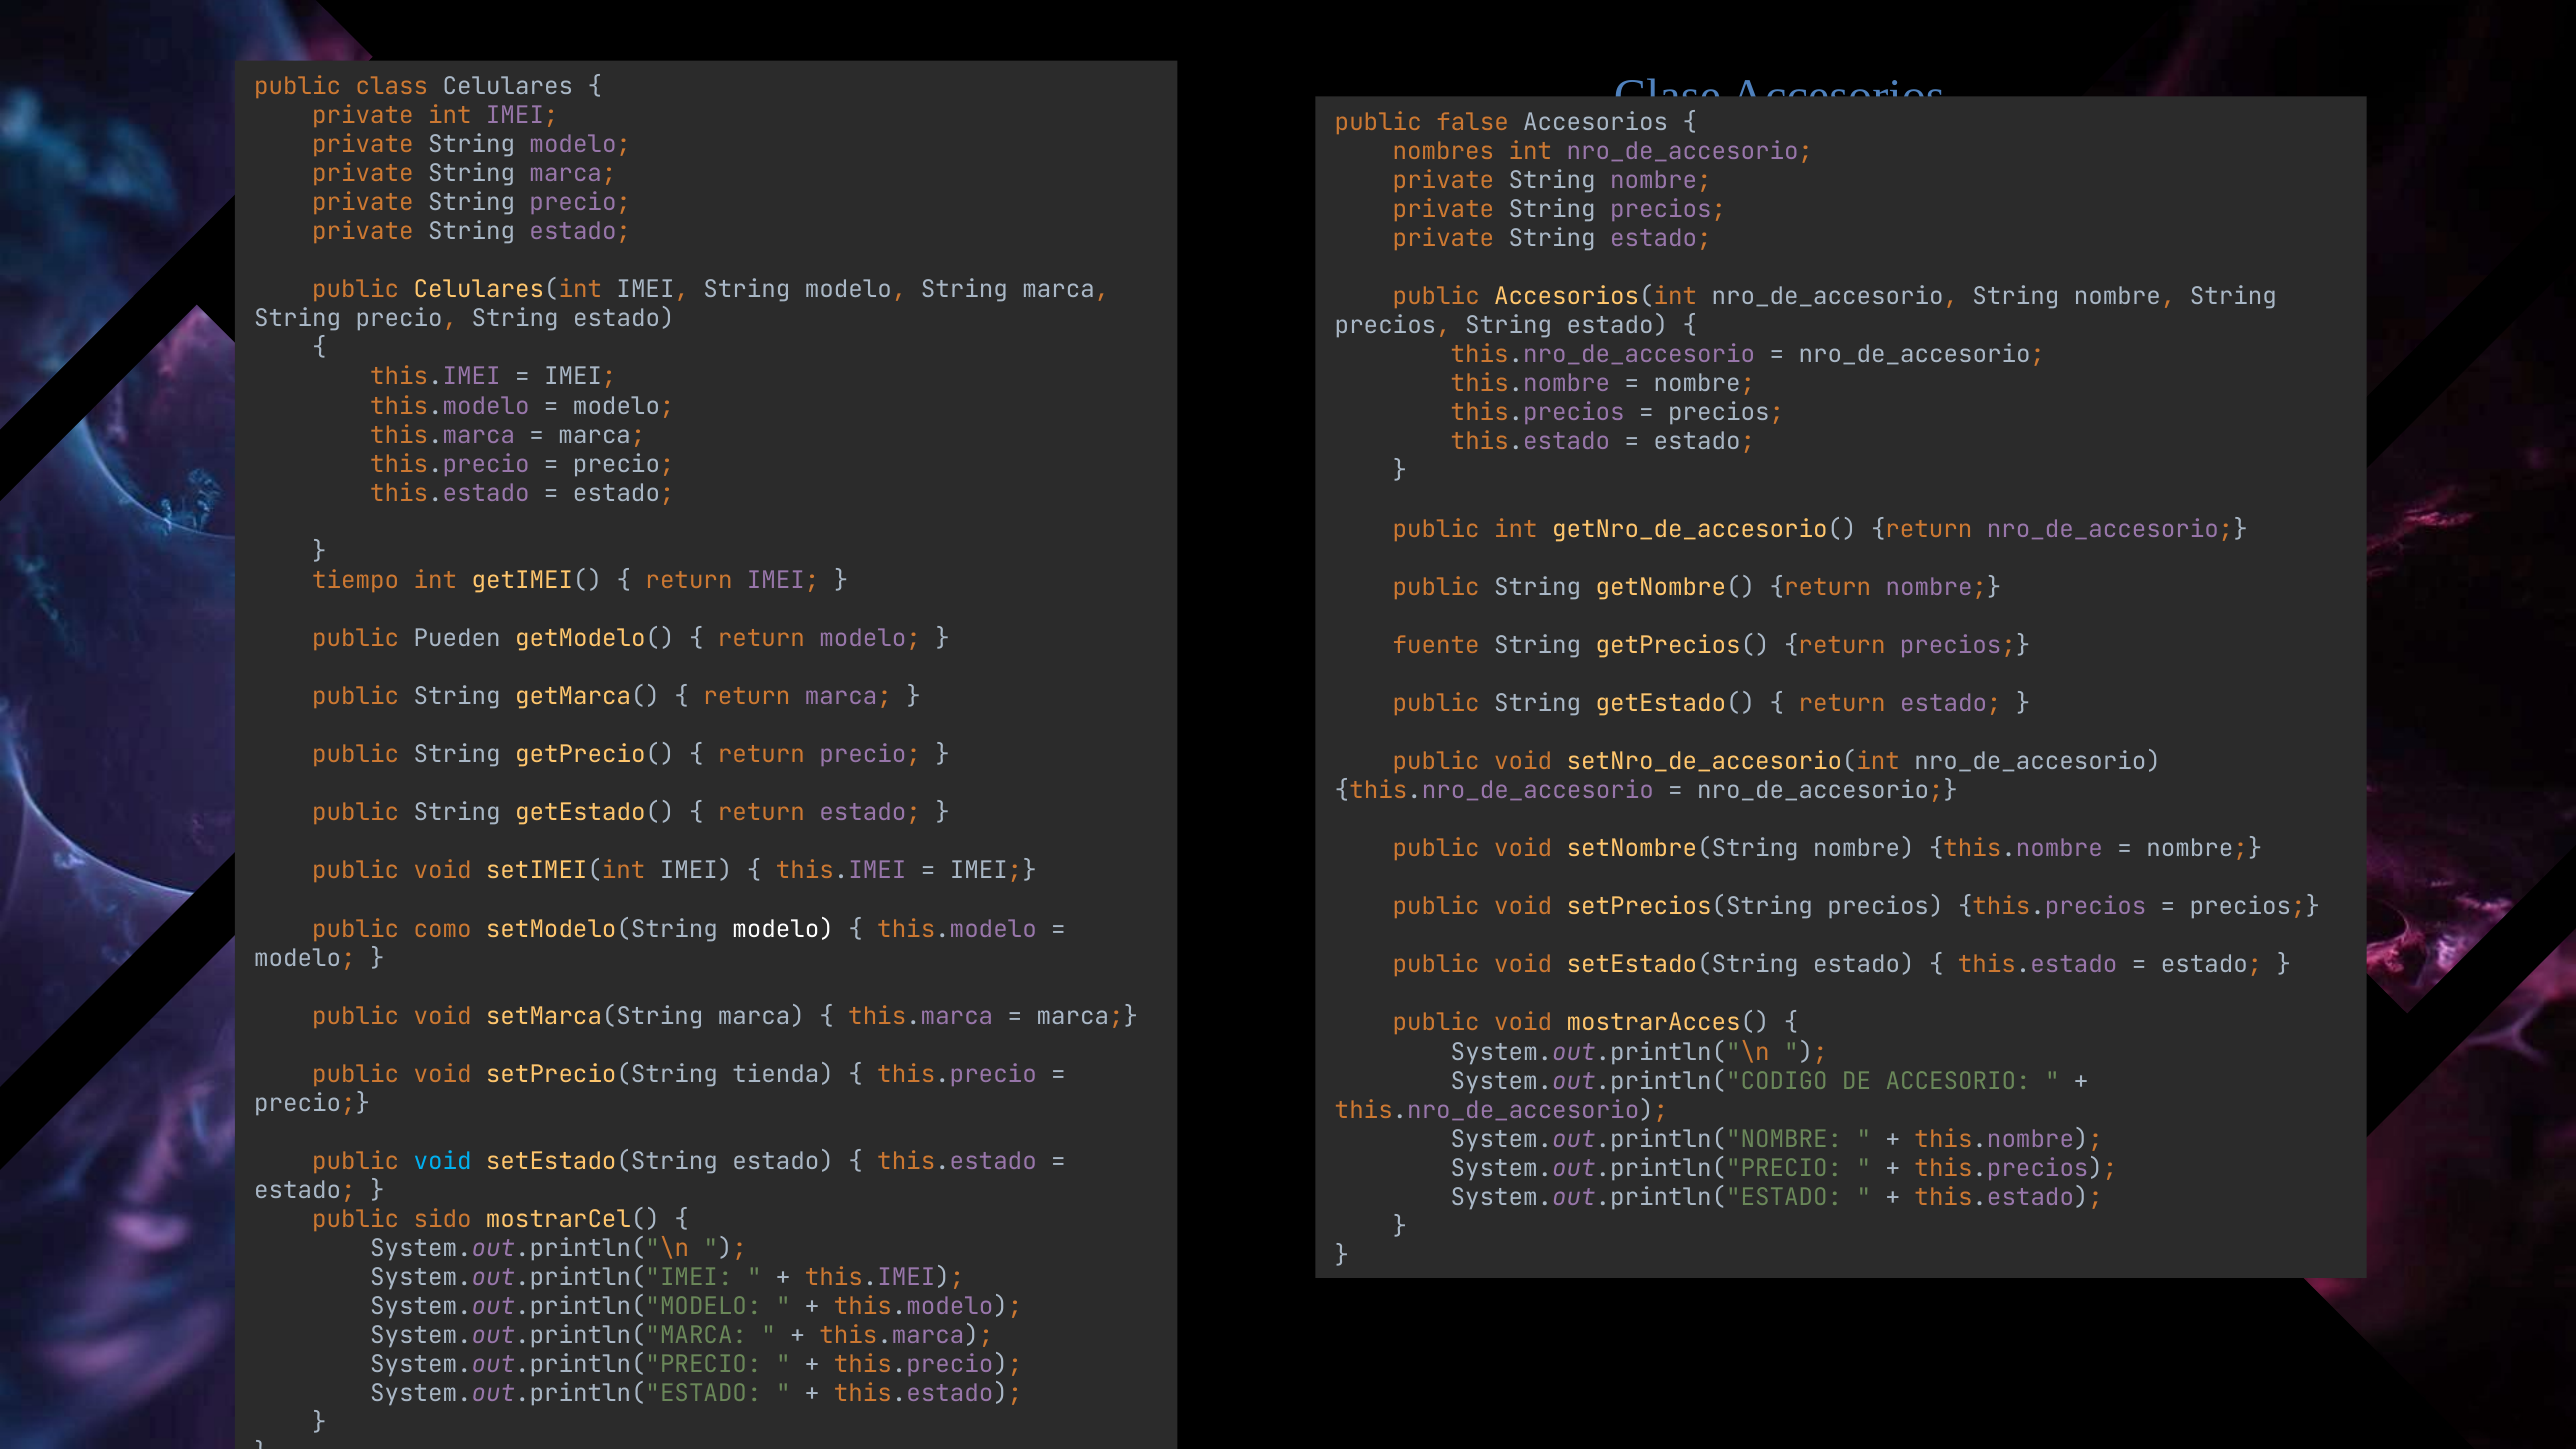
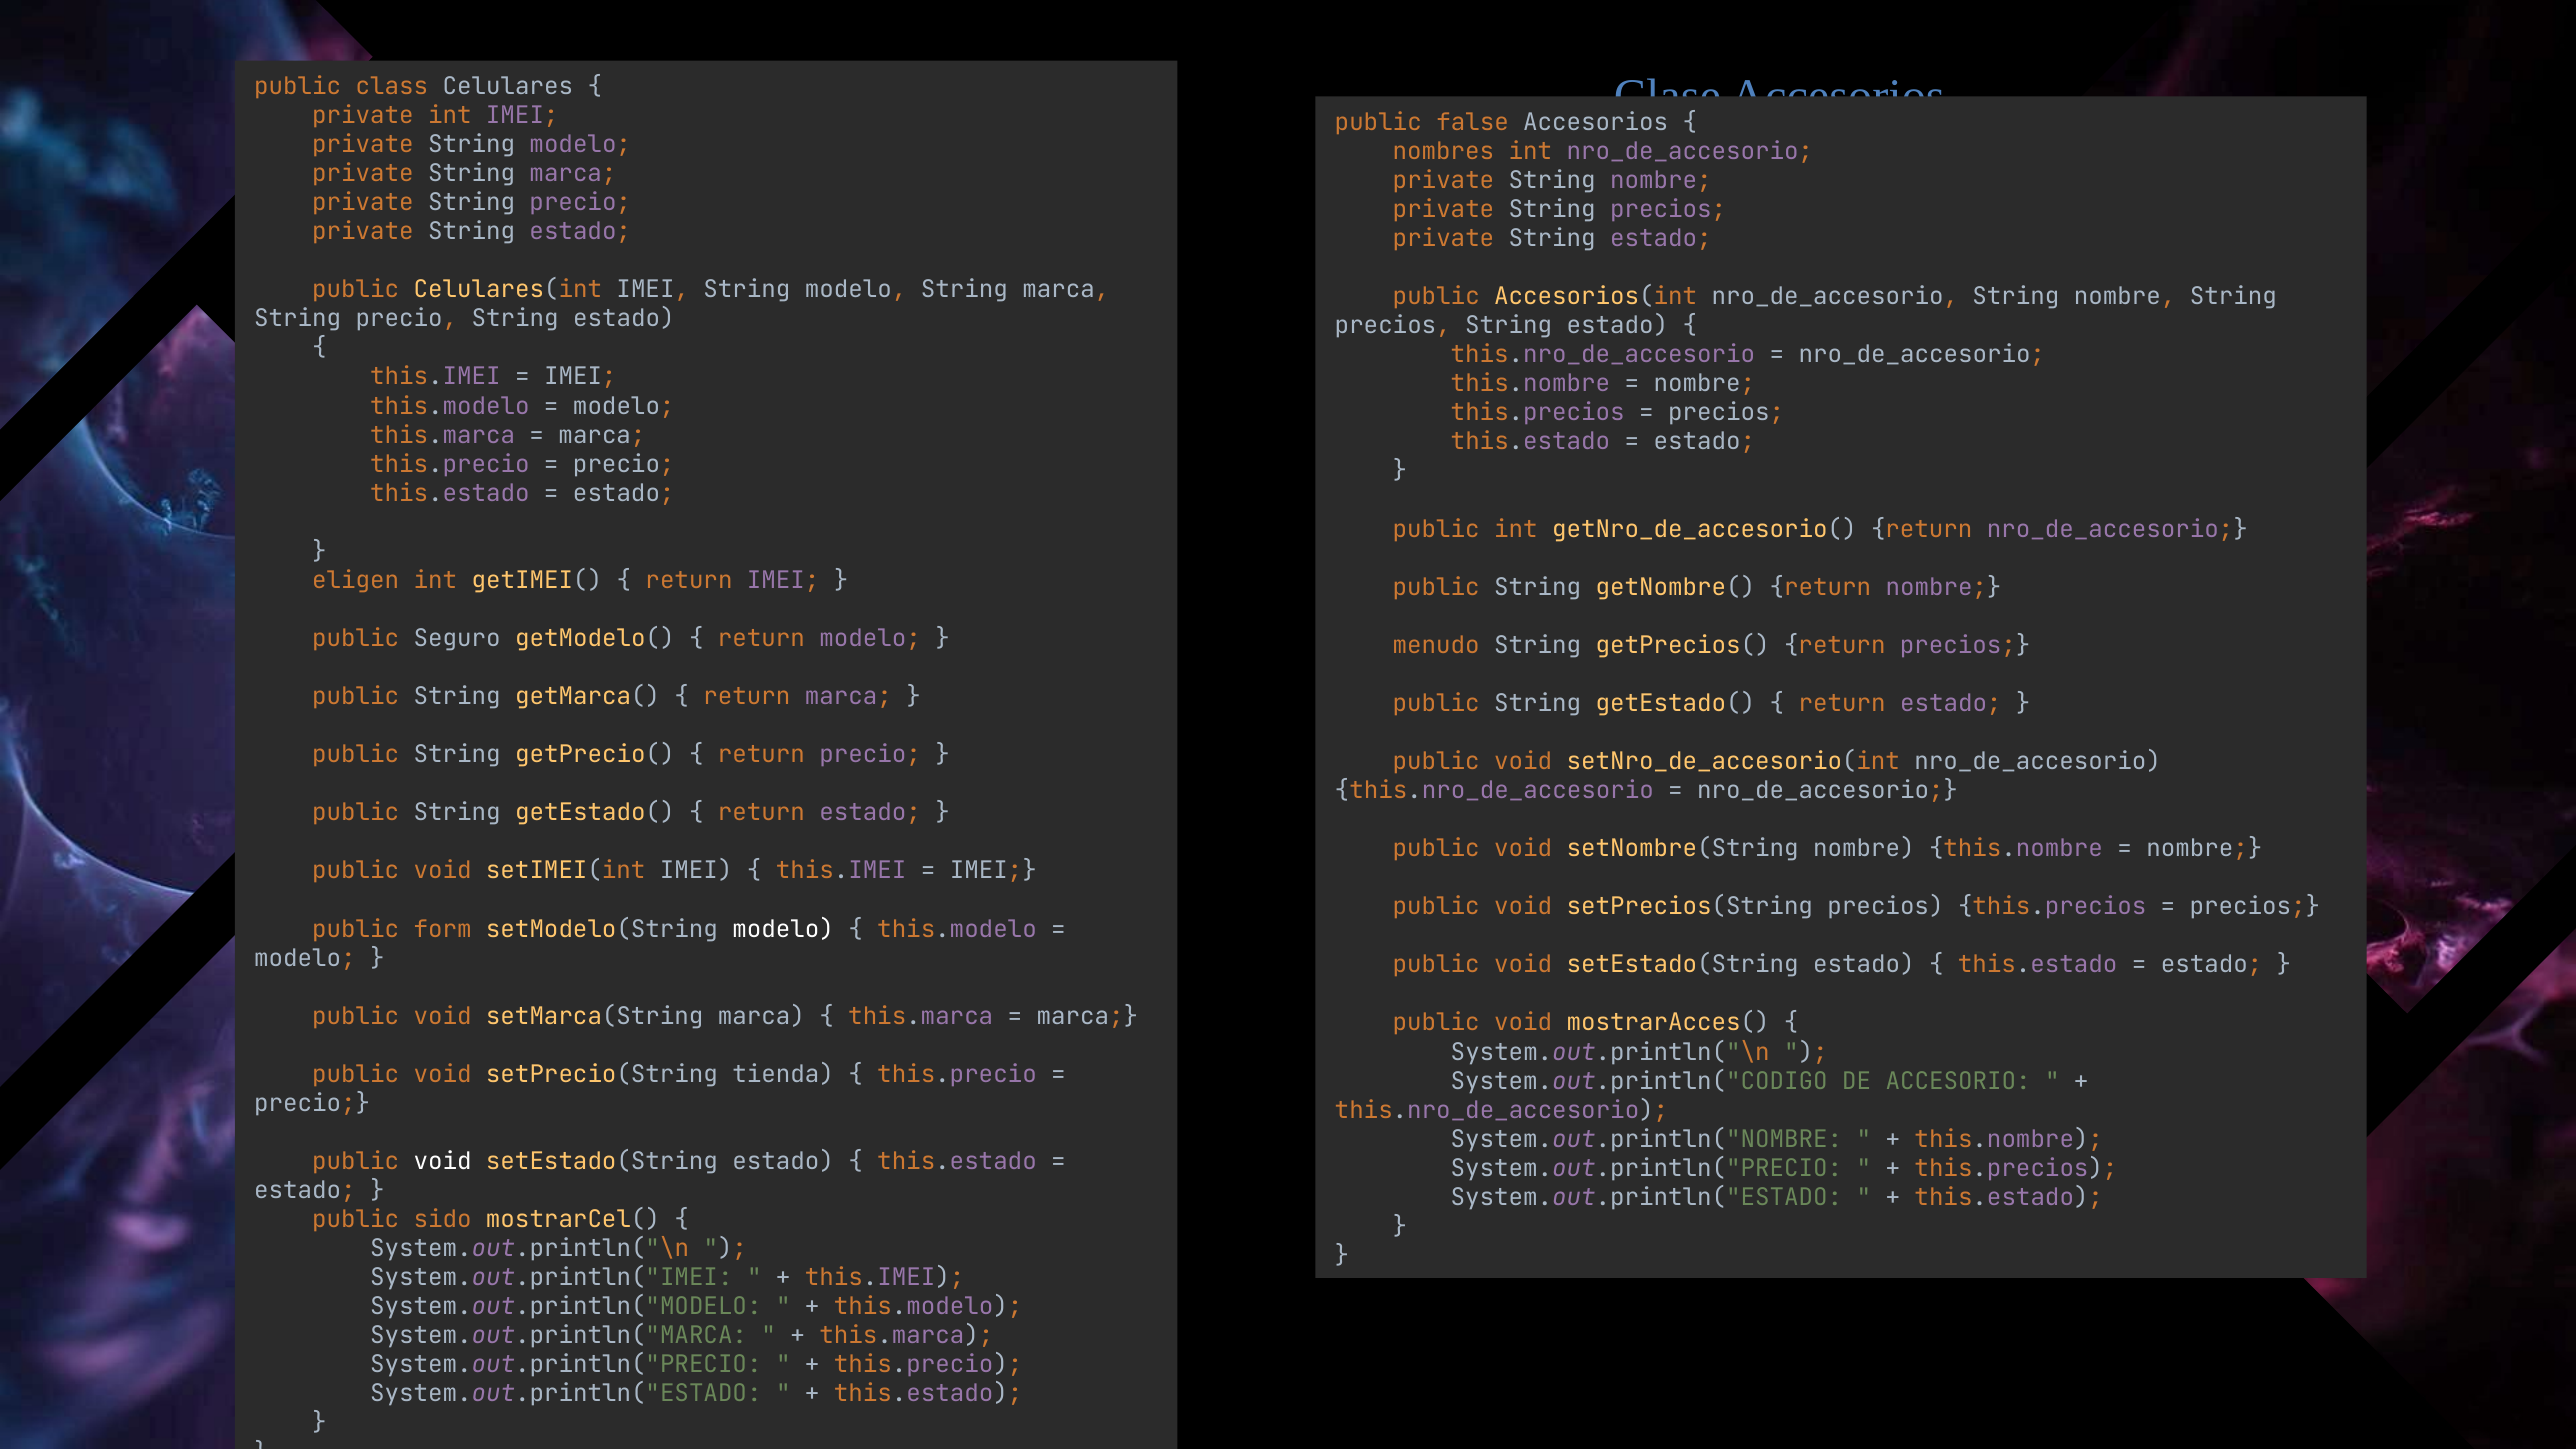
tiempo: tiempo -> eligen
Pueden: Pueden -> Seguro
fuente: fuente -> menudo
como: como -> form
void at (443, 1161) colour: light blue -> white
